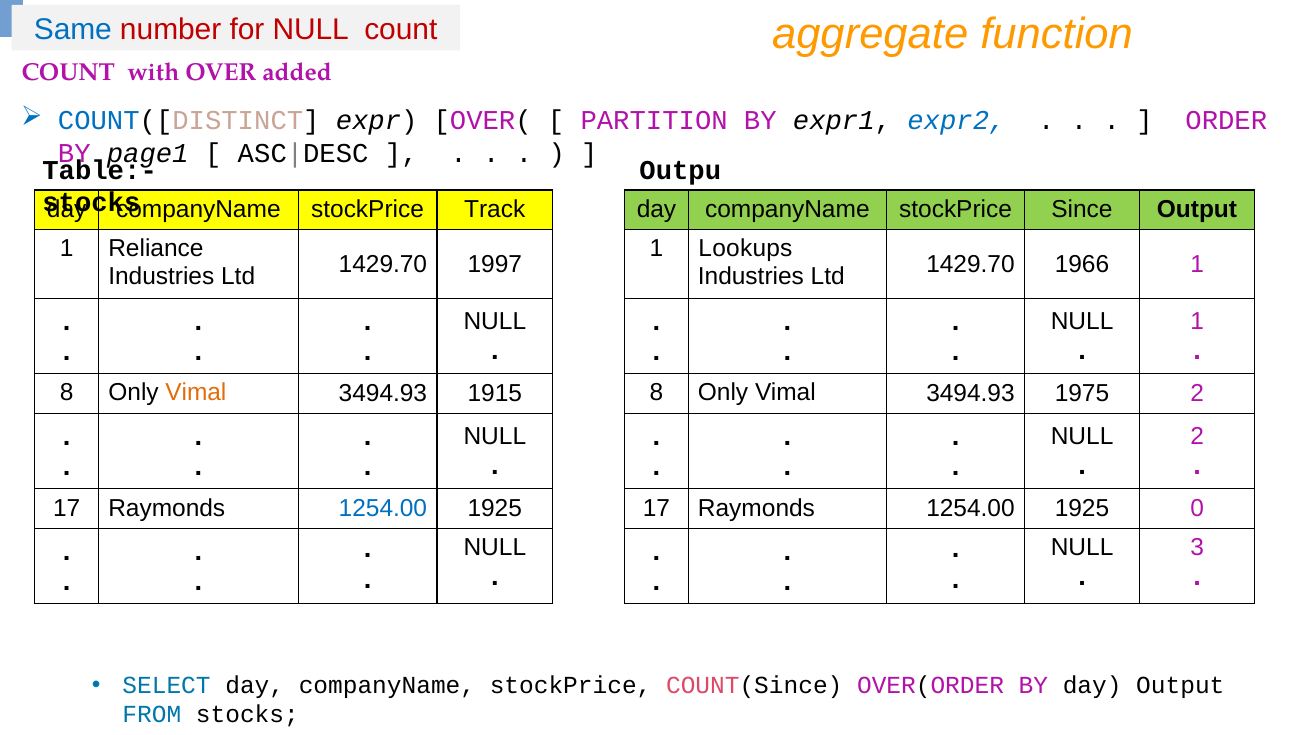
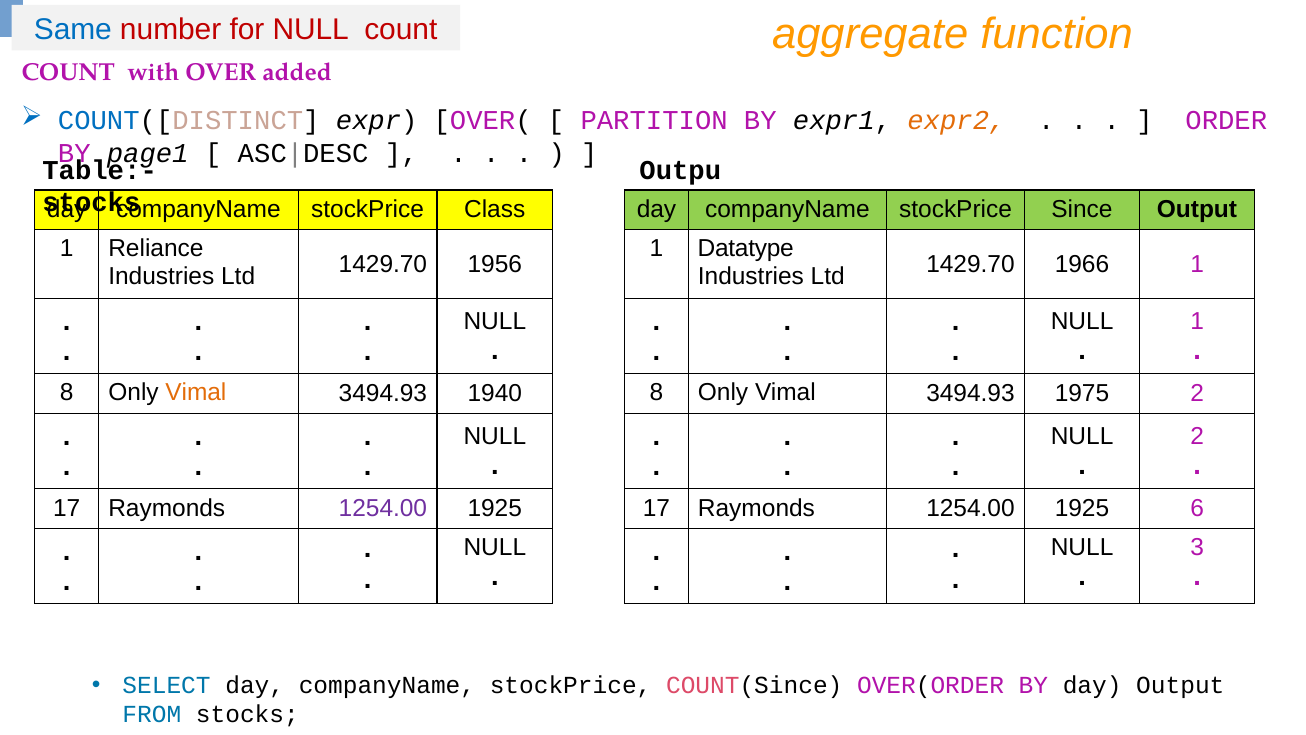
expr2 colour: blue -> orange
Track: Track -> Class
Lookups: Lookups -> Datatype
1997: 1997 -> 1956
1915: 1915 -> 1940
1254.00 at (383, 509) colour: blue -> purple
0: 0 -> 6
